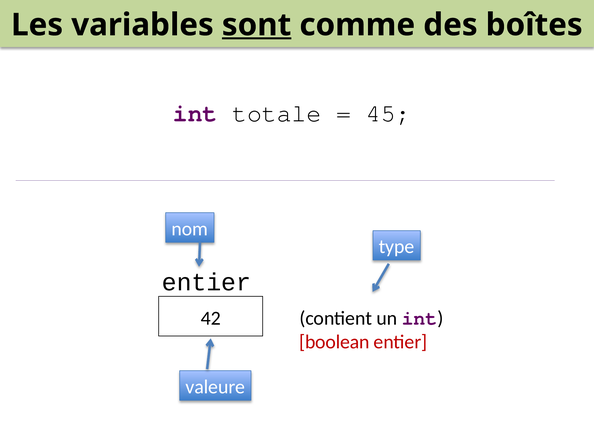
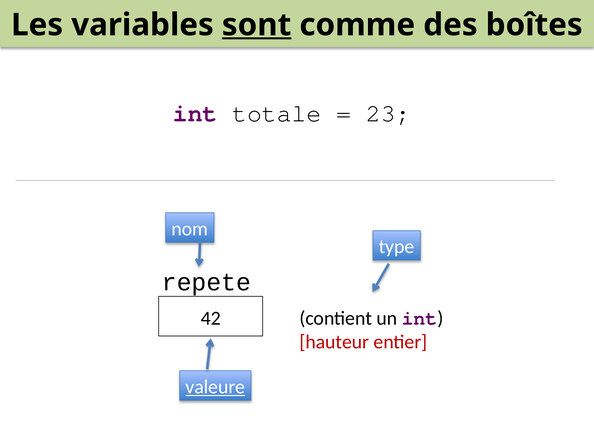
45: 45 -> 23
entier at (206, 282): entier -> repete
boolean: boolean -> hauteur
valeure underline: none -> present
